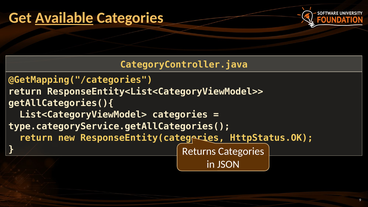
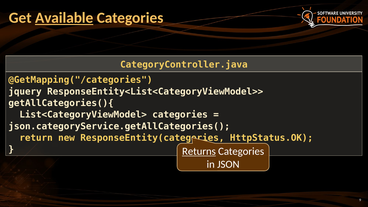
return at (25, 92): return -> jquery
type.categoryService.getAllCategories(: type.categoryService.getAllCategories( -> json.categoryService.getAllCategories(
Returns underline: none -> present
